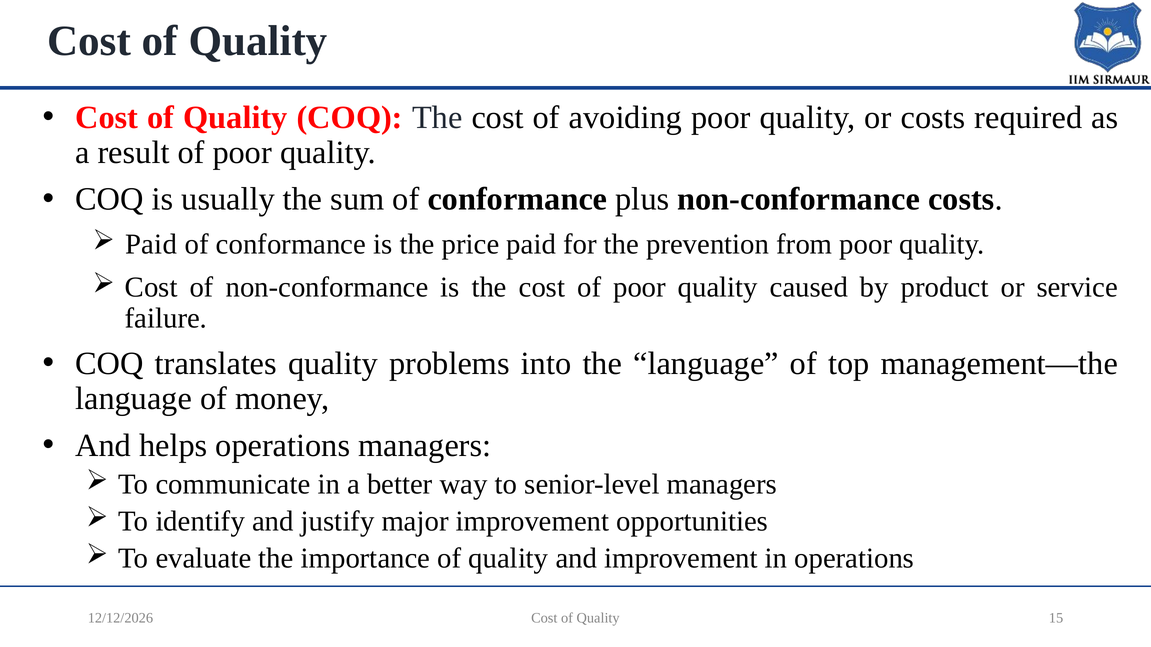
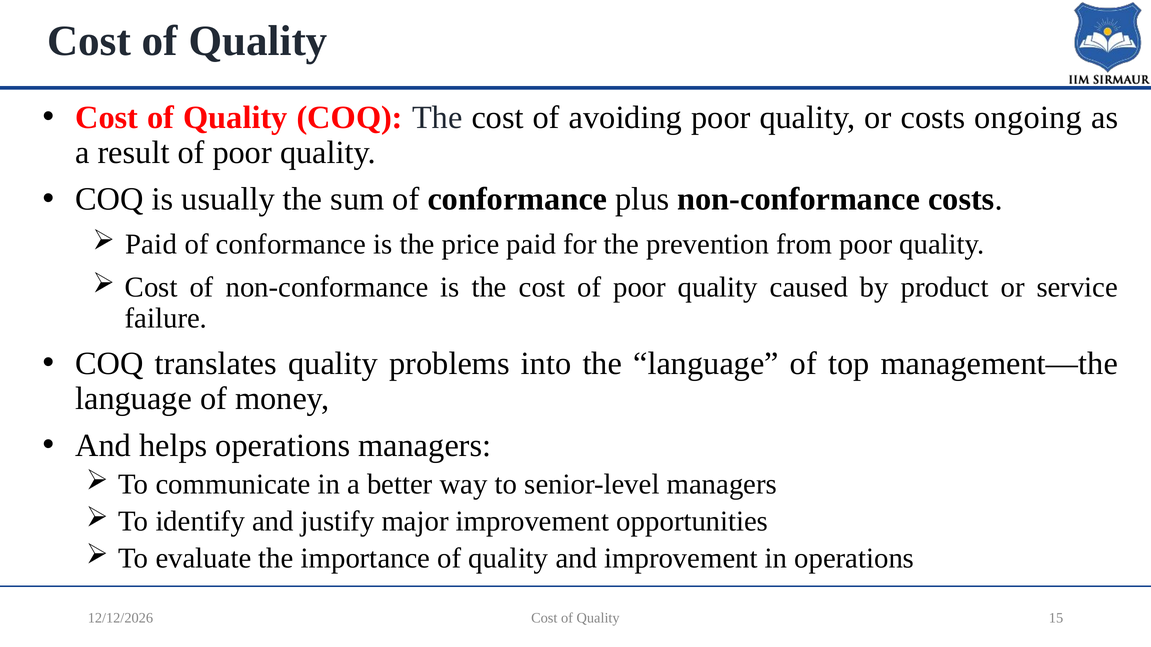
required: required -> ongoing
